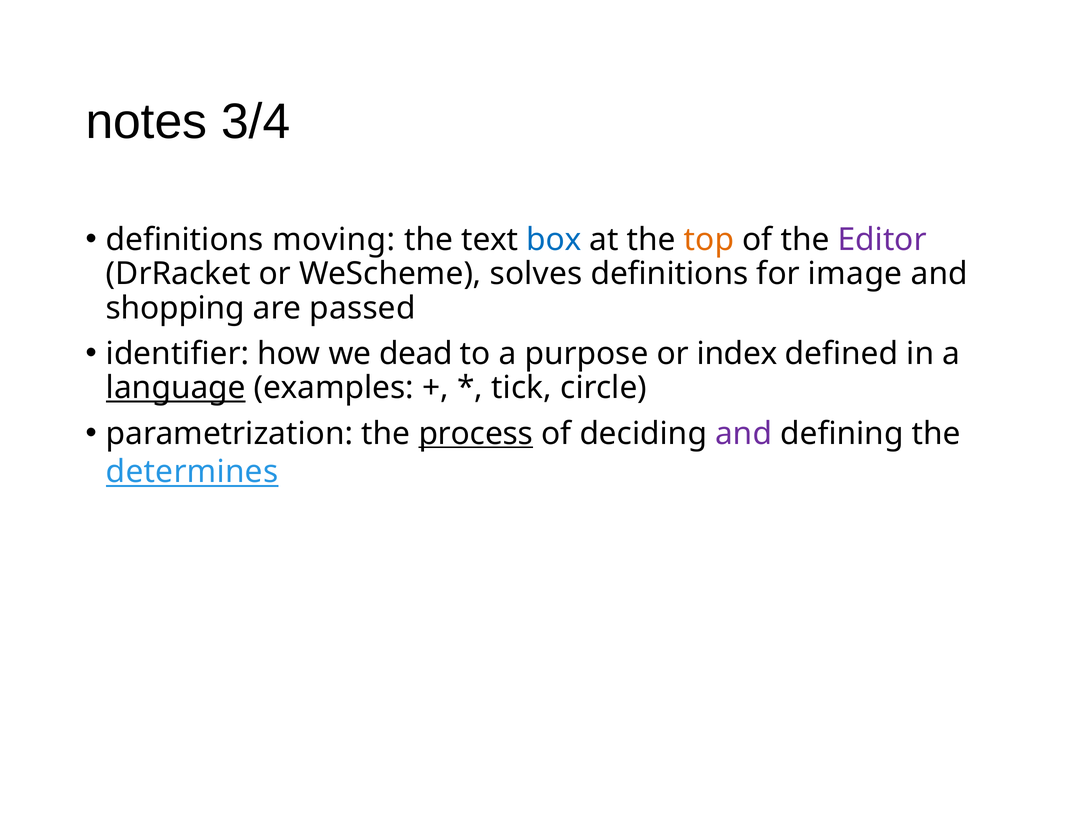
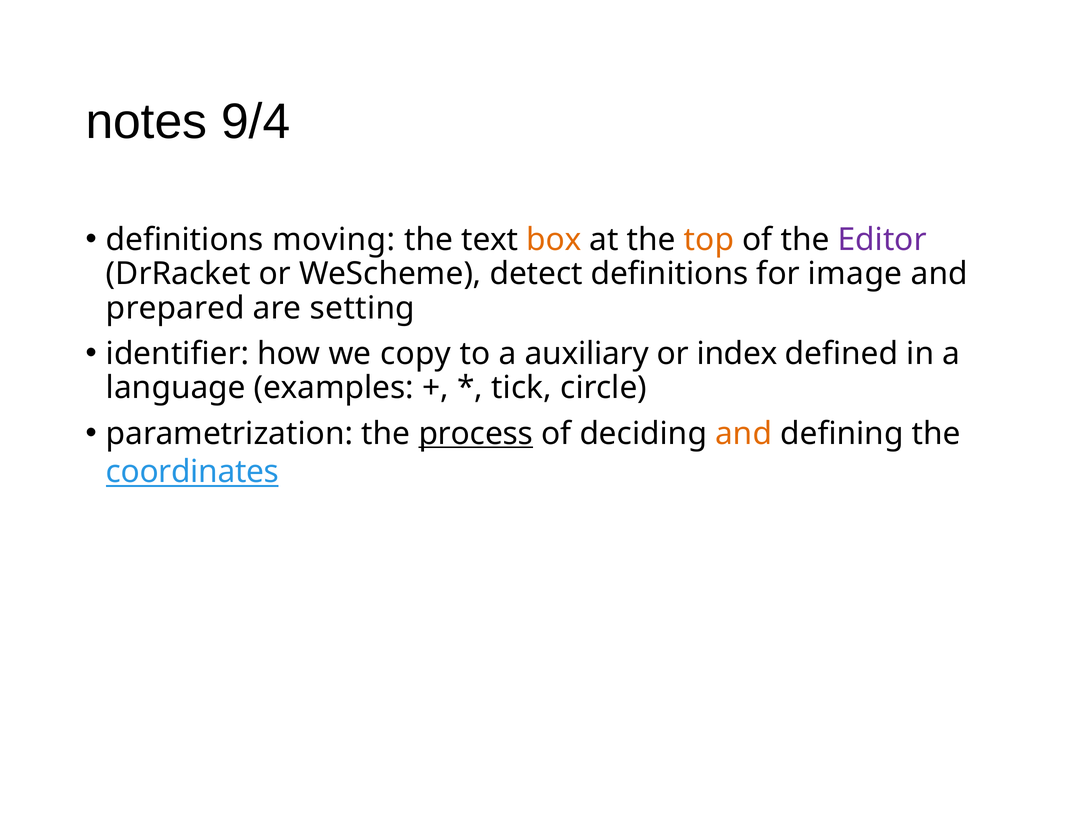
3/4: 3/4 -> 9/4
box colour: blue -> orange
solves: solves -> detect
shopping: shopping -> prepared
passed: passed -> setting
dead: dead -> copy
purpose: purpose -> auxiliary
language underline: present -> none
and at (744, 433) colour: purple -> orange
determines: determines -> coordinates
